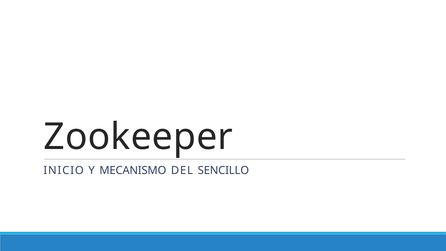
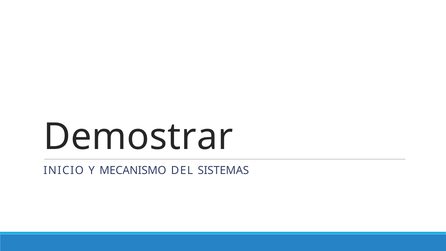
Zookeeper: Zookeeper -> Demostrar
SENCILLO: SENCILLO -> SISTEMAS
